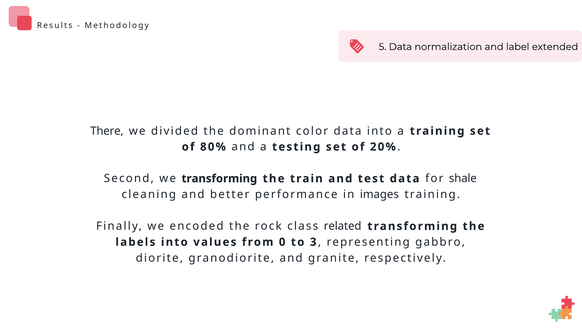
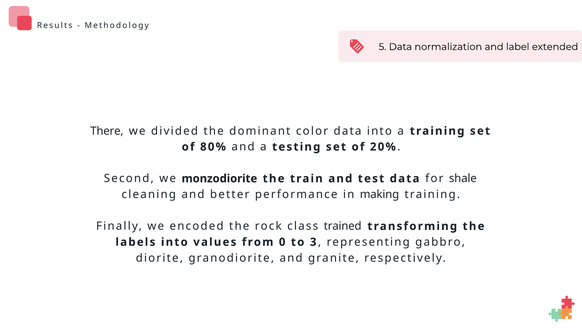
we transforming: transforming -> monzodiorite
images: images -> making
related: related -> trained
